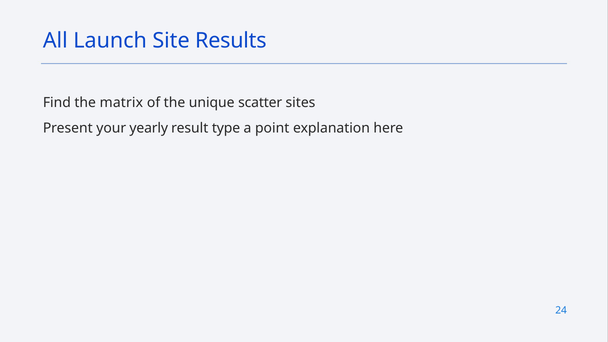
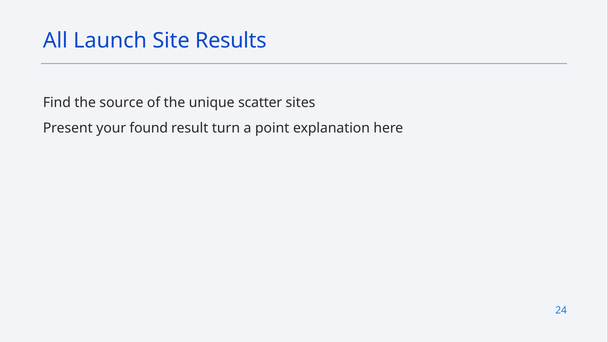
matrix: matrix -> source
yearly: yearly -> found
type: type -> turn
